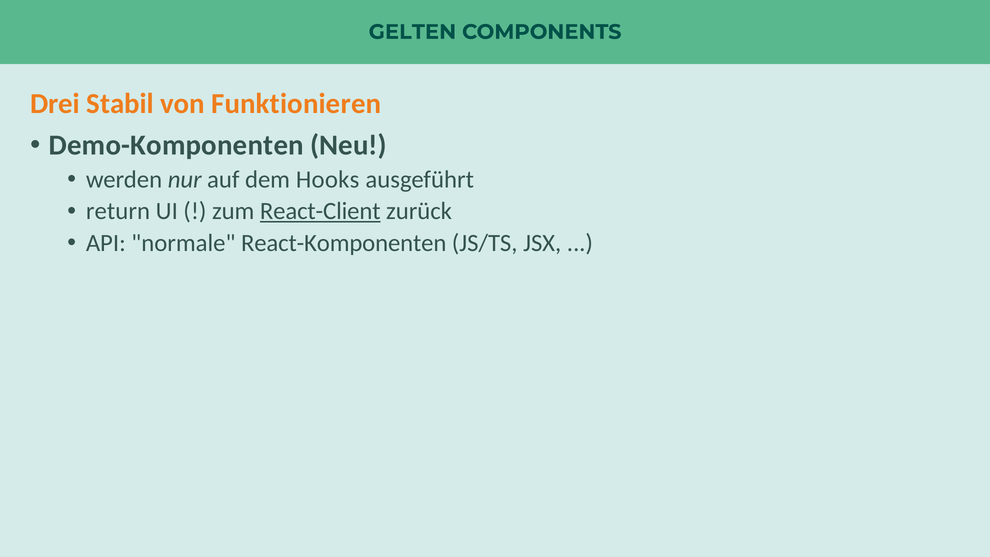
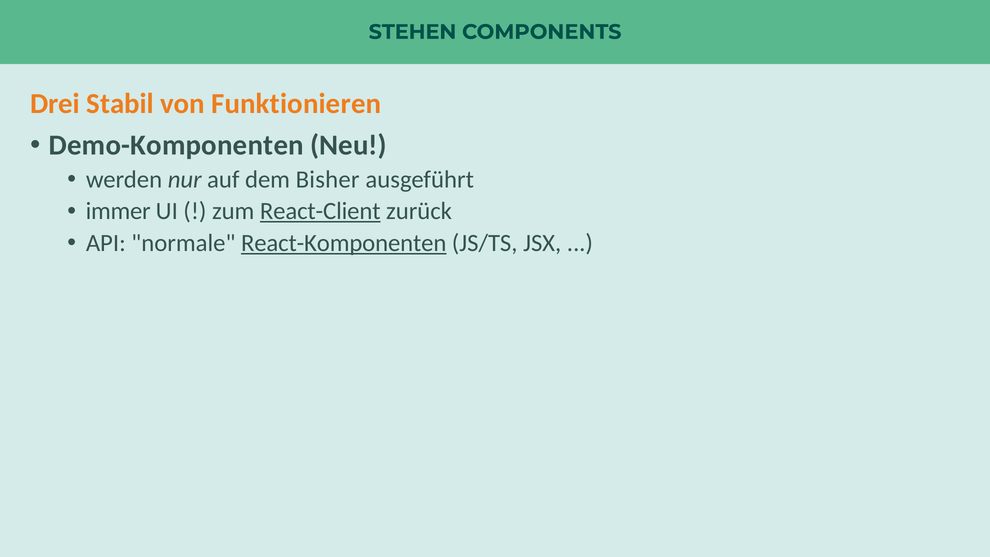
GELTEN: GELTEN -> STEHEN
Hooks: Hooks -> Bisher
return: return -> immer
React-Komponenten underline: none -> present
